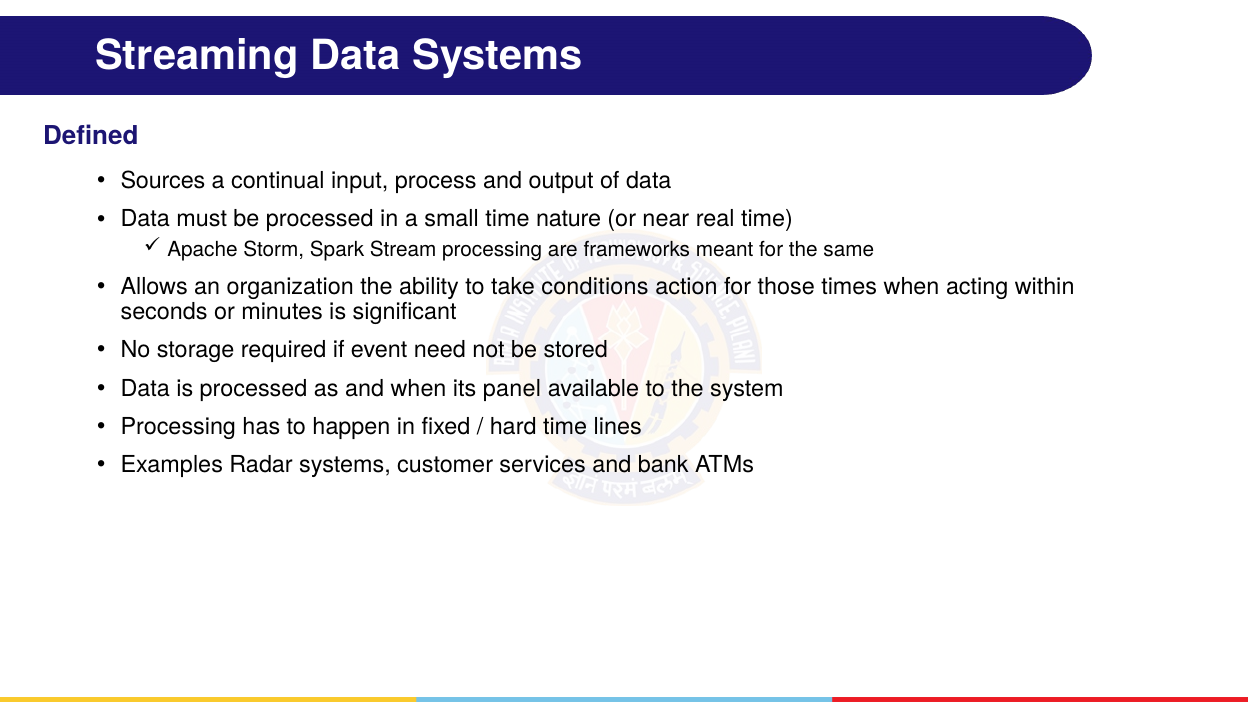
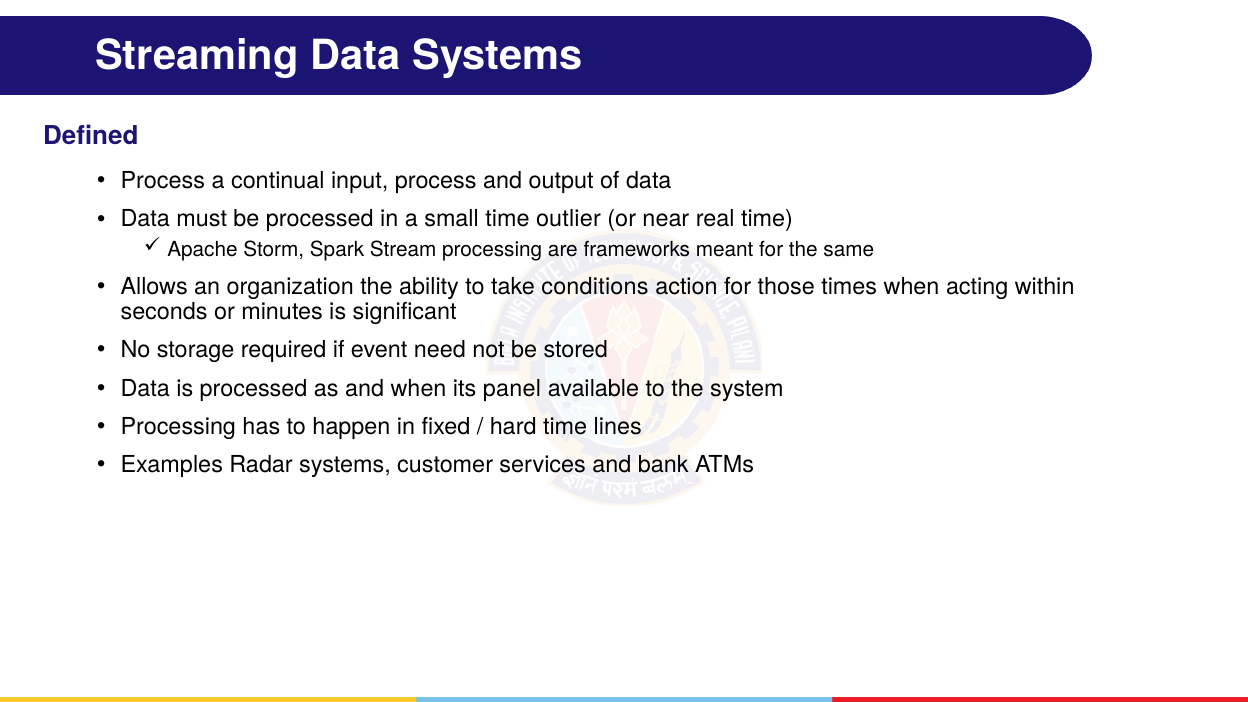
Sources at (163, 181): Sources -> Process
nature: nature -> outlier
